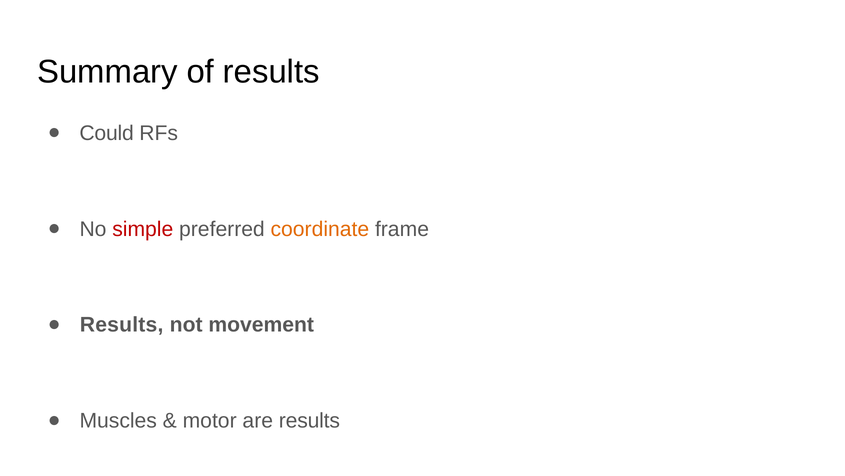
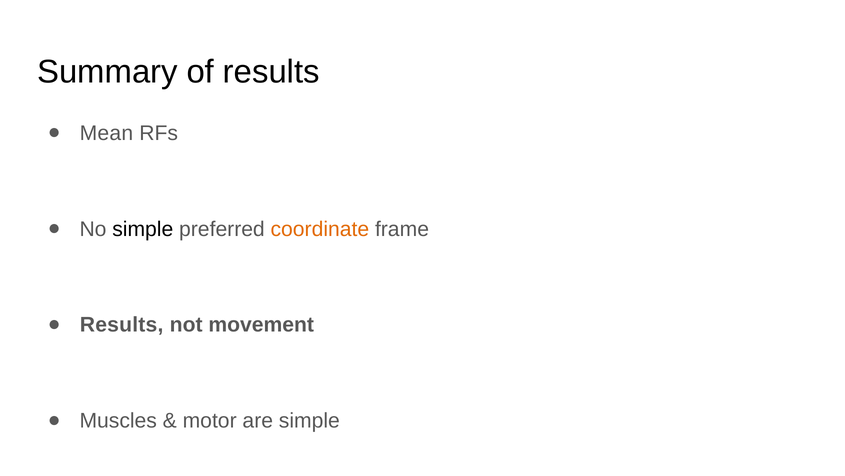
Could: Could -> Mean
simple at (143, 229) colour: red -> black
are results: results -> simple
